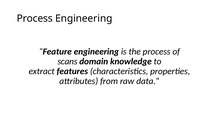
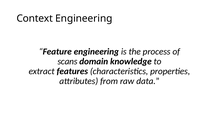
Process at (35, 18): Process -> Context
